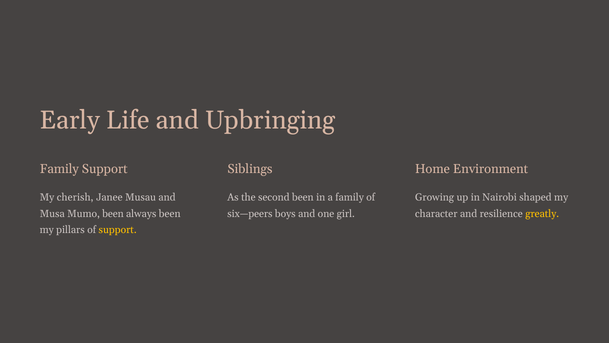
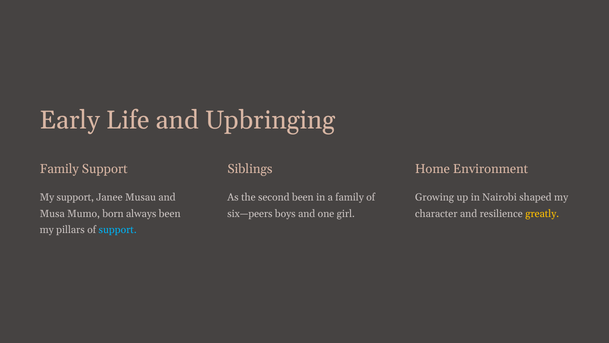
My cherish: cherish -> support
Mumo been: been -> born
support at (118, 230) colour: yellow -> light blue
